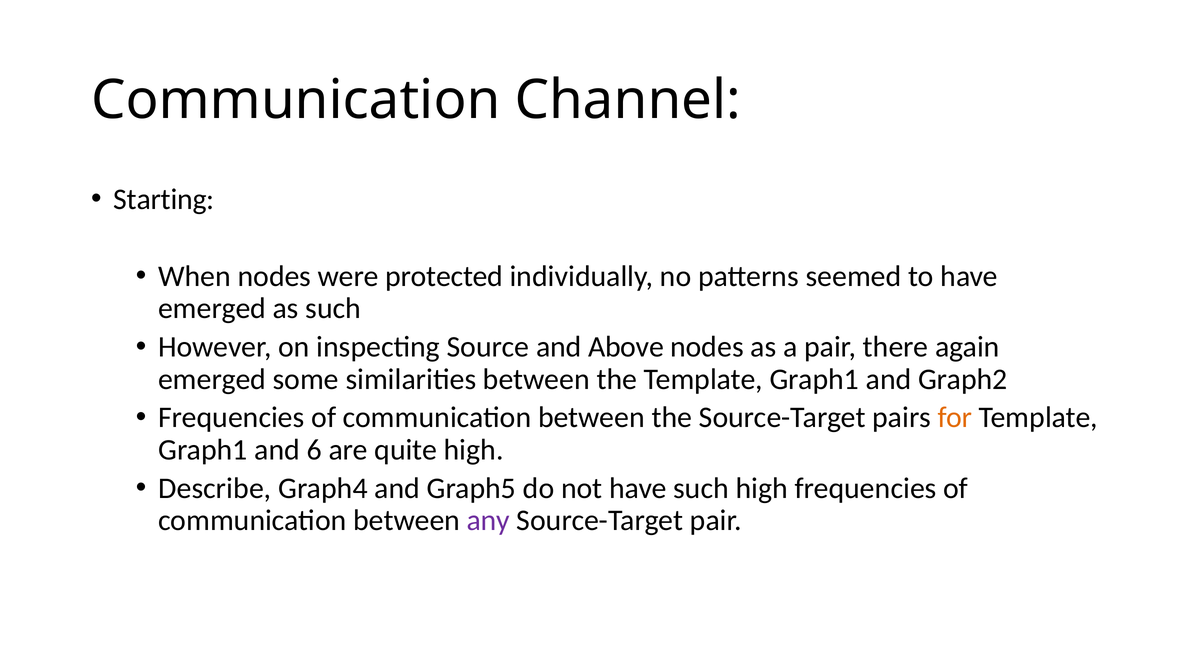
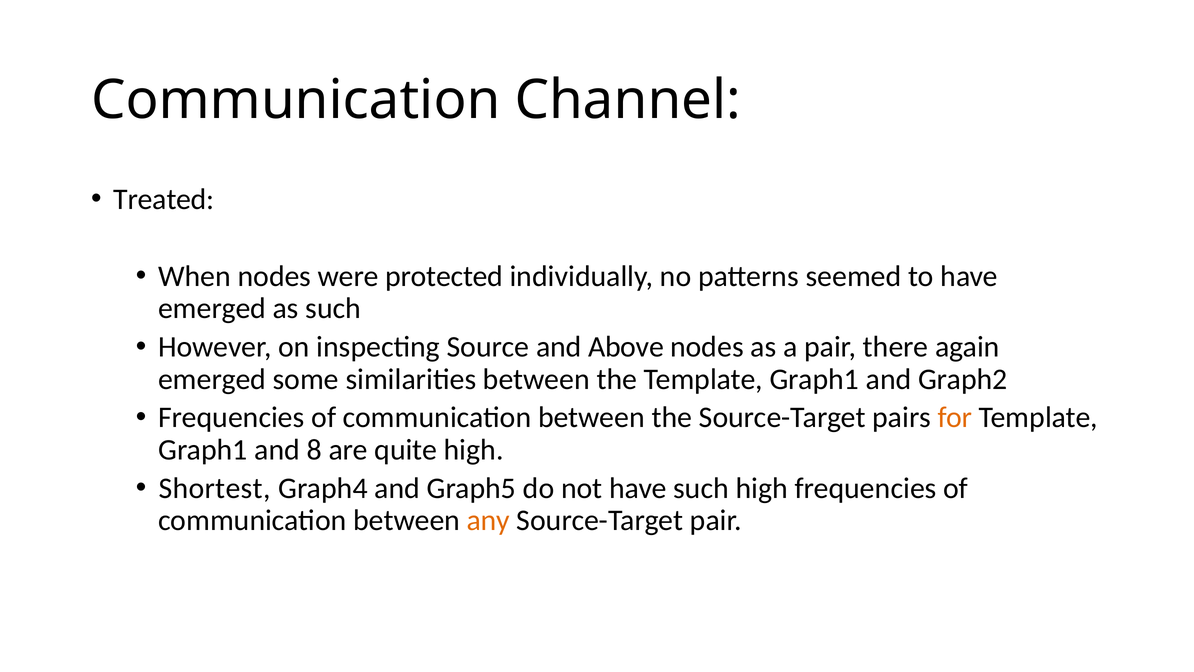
Starting: Starting -> Treated
6: 6 -> 8
Describe: Describe -> Shortest
any colour: purple -> orange
